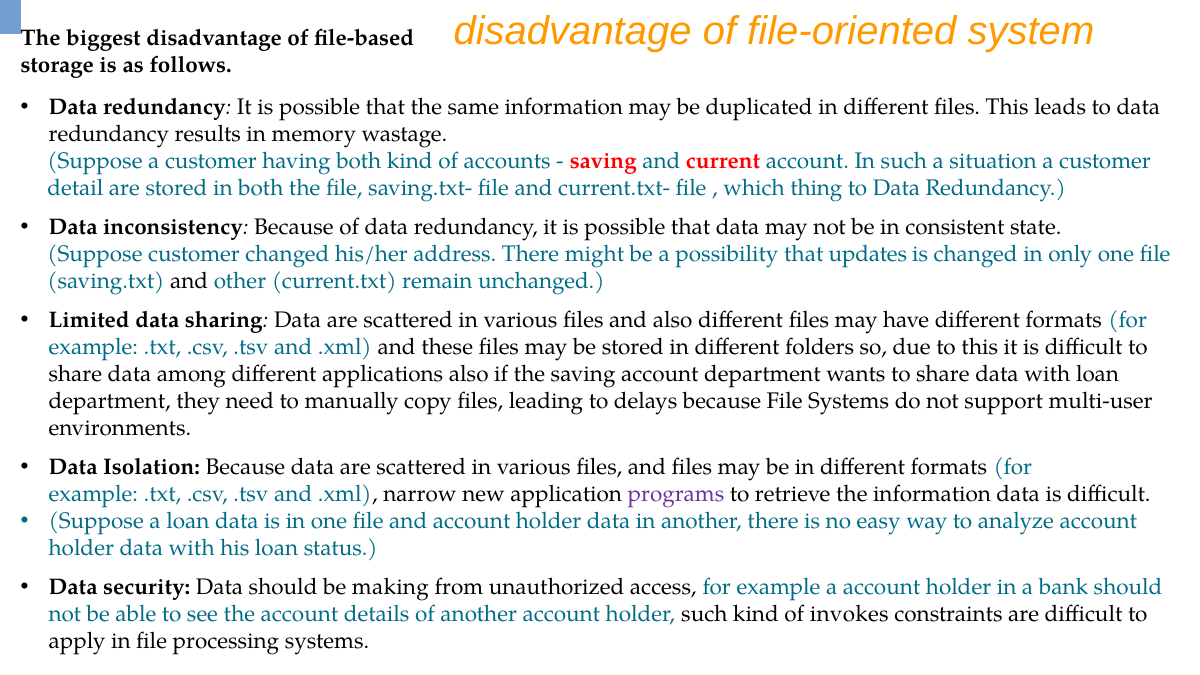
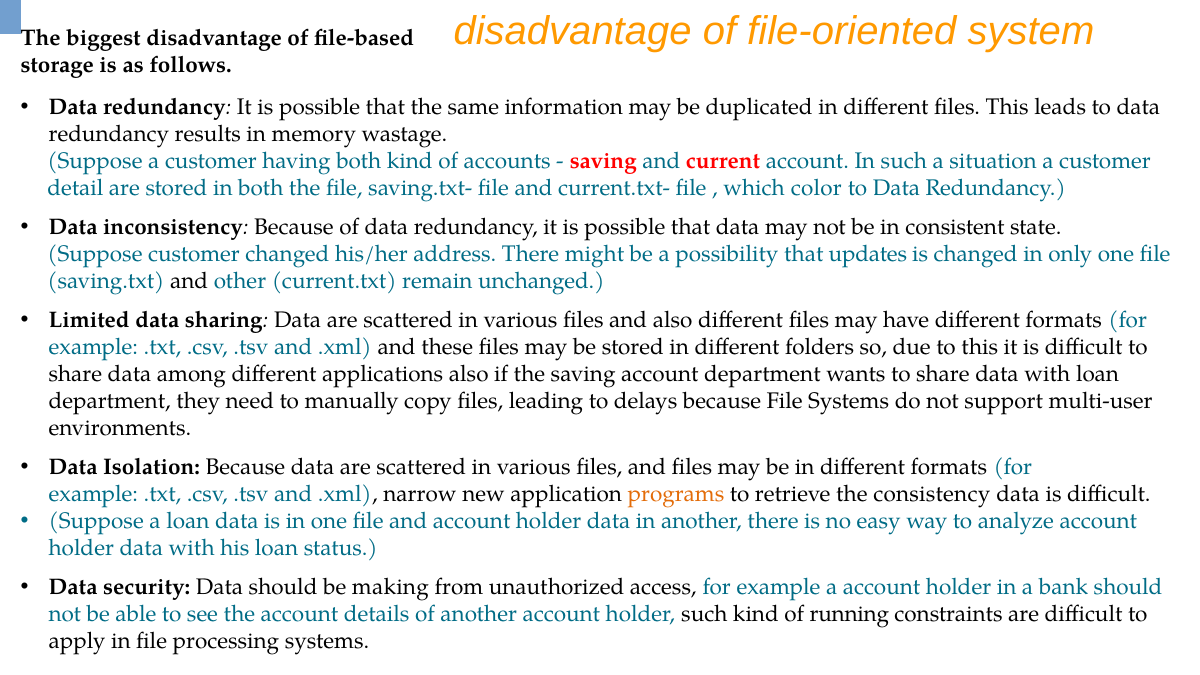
thing: thing -> color
programs colour: purple -> orange
the information: information -> consistency
invokes: invokes -> running
